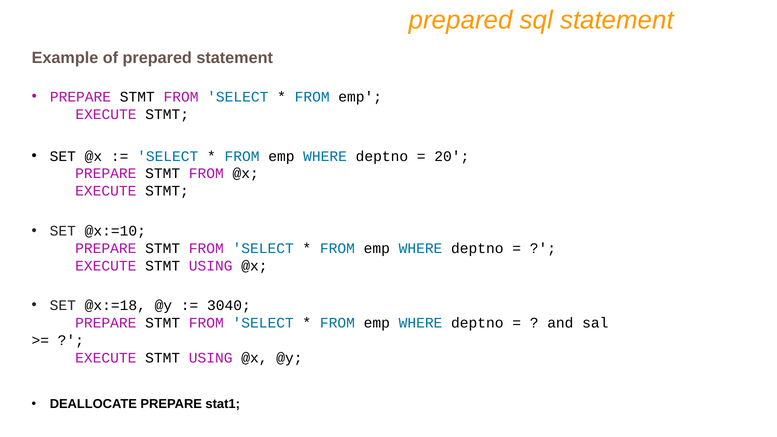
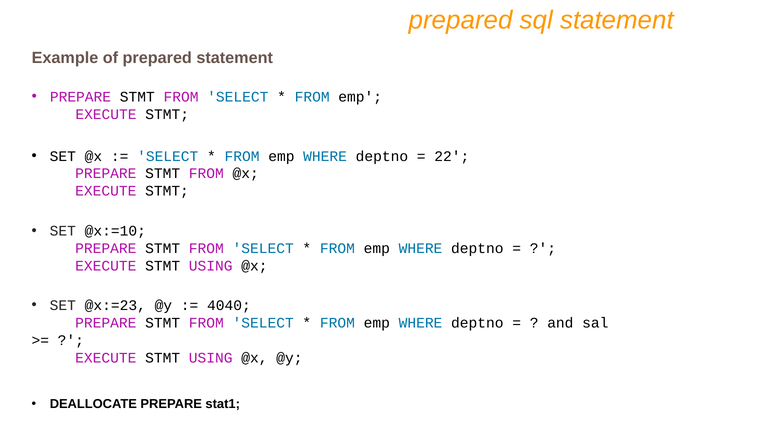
20: 20 -> 22
@x:=18: @x:=18 -> @x:=23
3040: 3040 -> 4040
